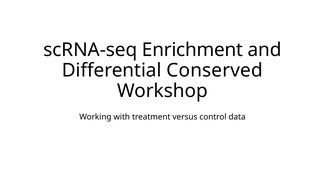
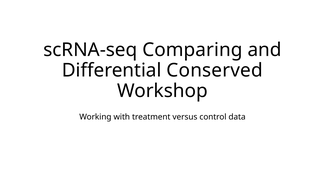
Enrichment: Enrichment -> Comparing
